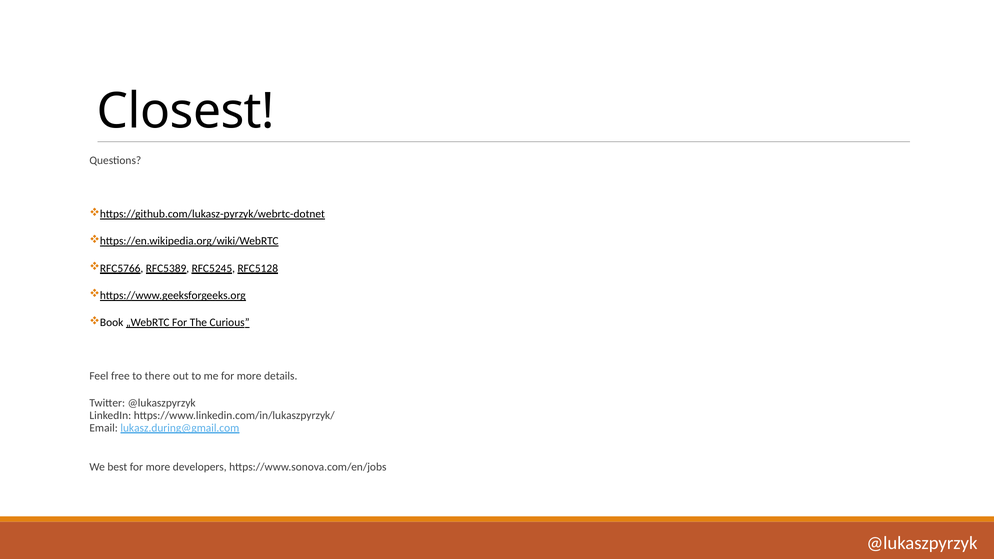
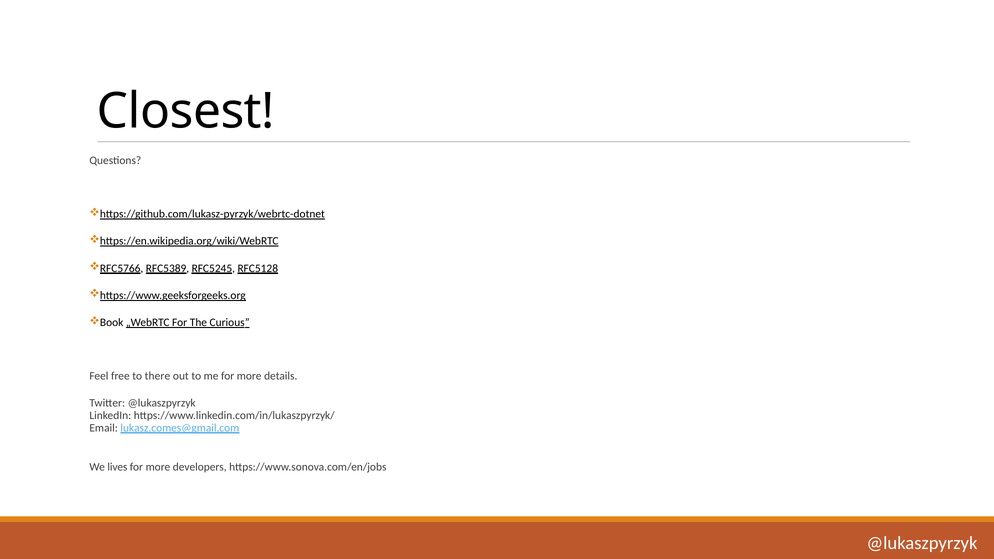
lukasz.during@gmail.com: lukasz.during@gmail.com -> lukasz.comes@gmail.com
best: best -> lives
